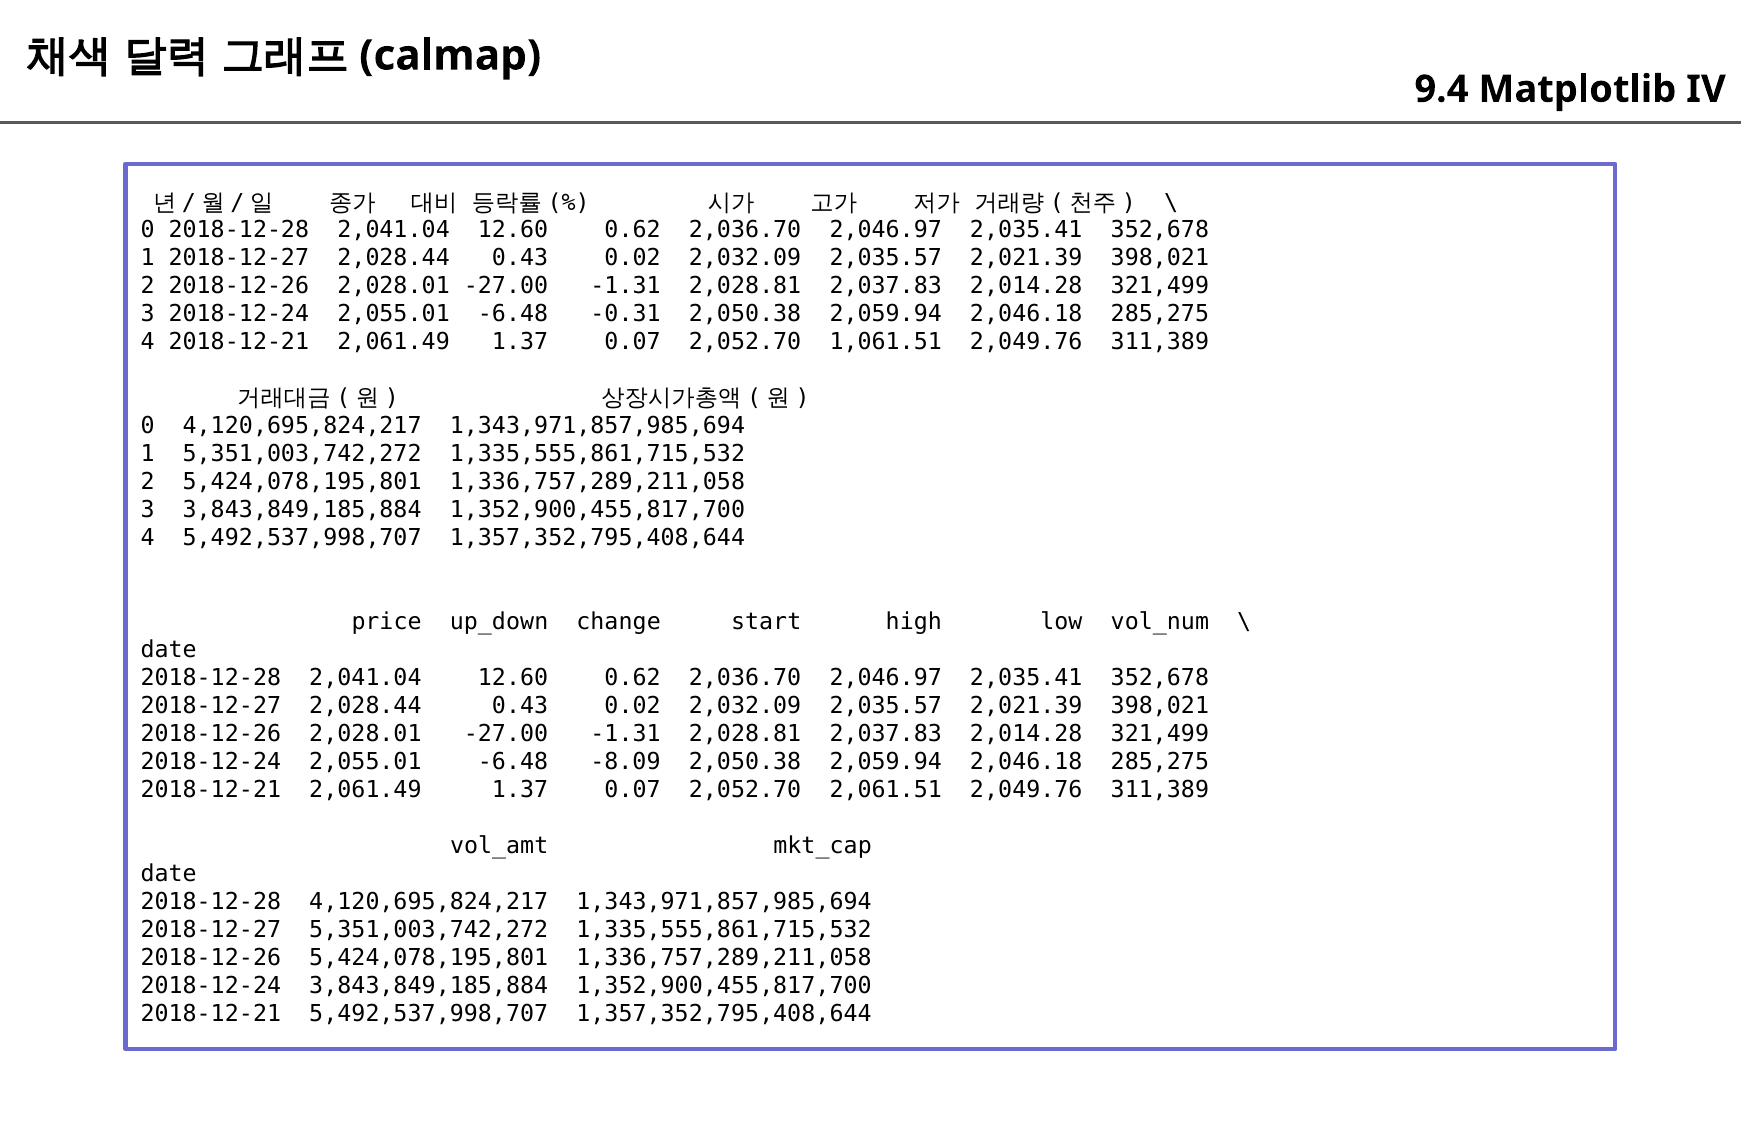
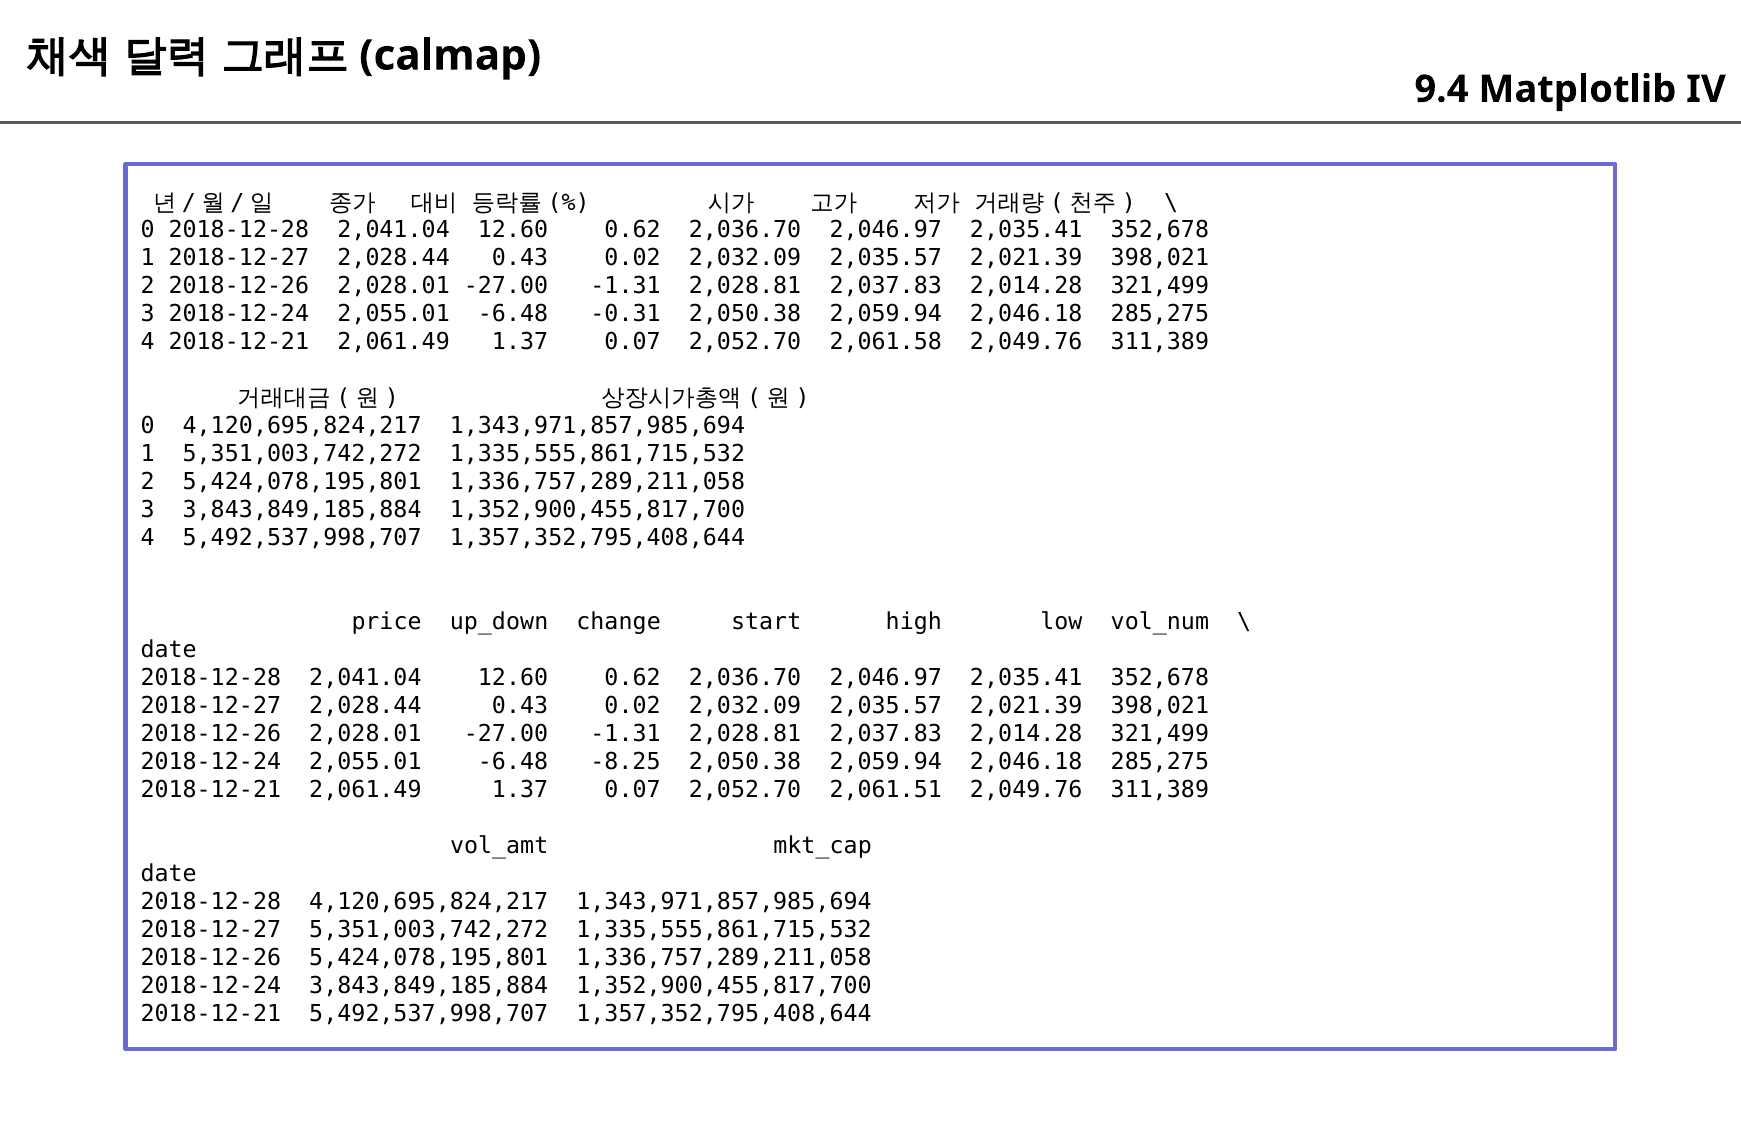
1,061.51: 1,061.51 -> 2,061.58
-8.09: -8.09 -> -8.25
